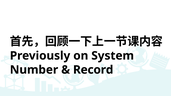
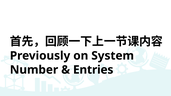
Record: Record -> Entries
